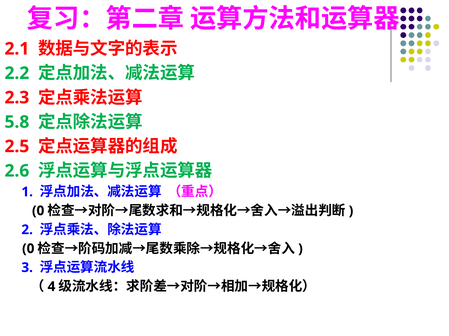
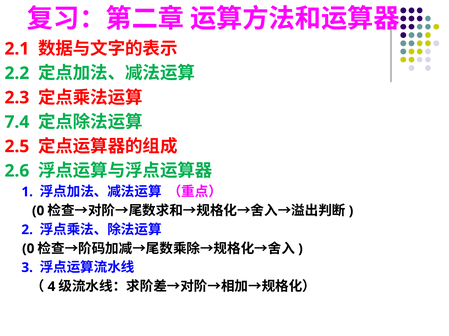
5.8: 5.8 -> 7.4
